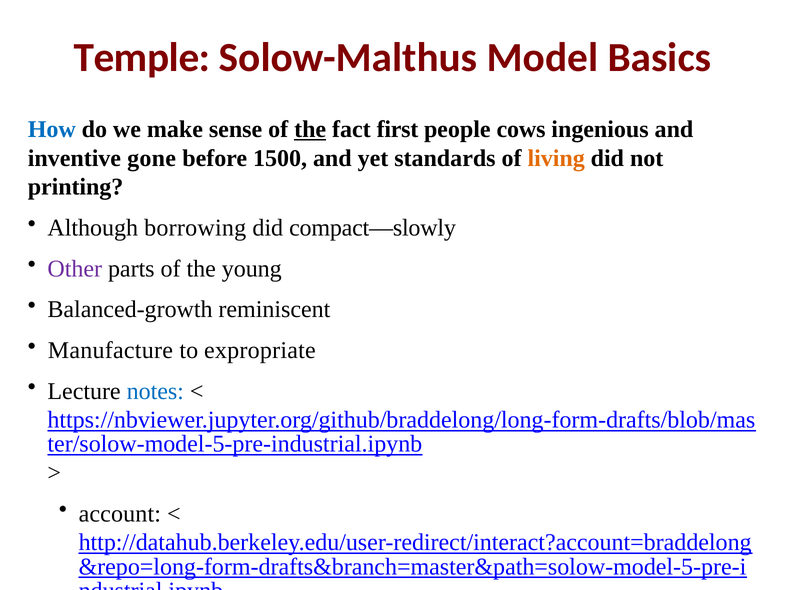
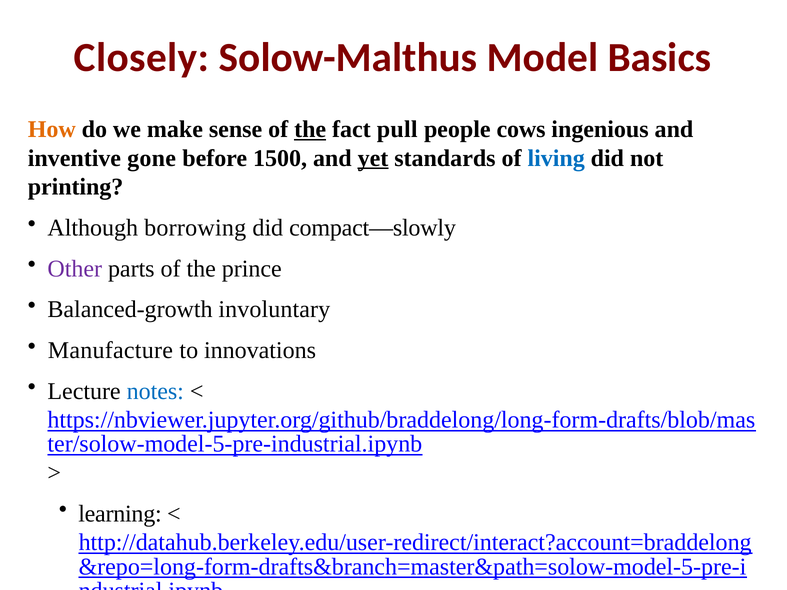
Temple: Temple -> Closely
How colour: blue -> orange
first: first -> pull
yet underline: none -> present
living colour: orange -> blue
young: young -> prince
reminiscent: reminiscent -> involuntary
expropriate: expropriate -> innovations
account: account -> learning
